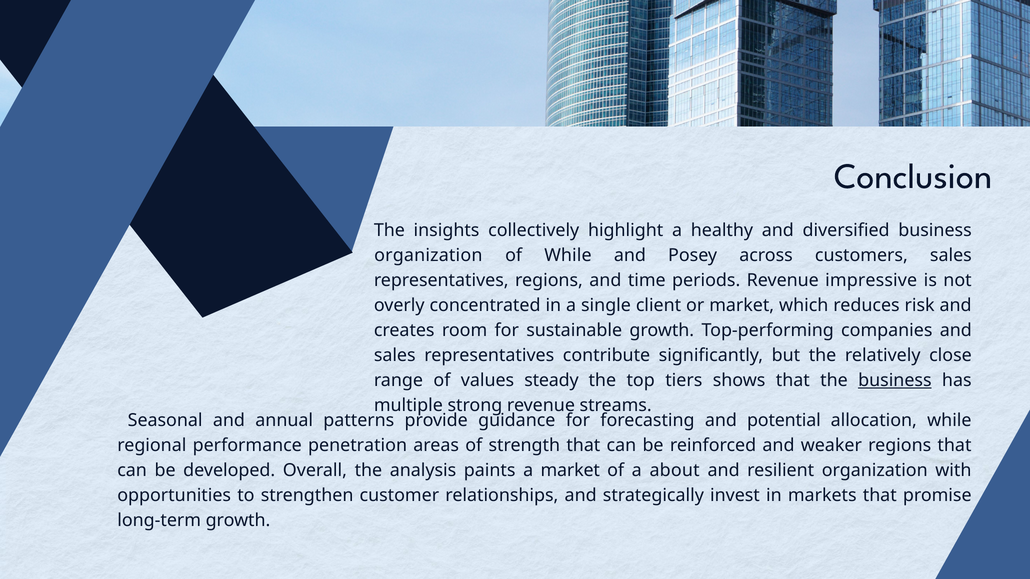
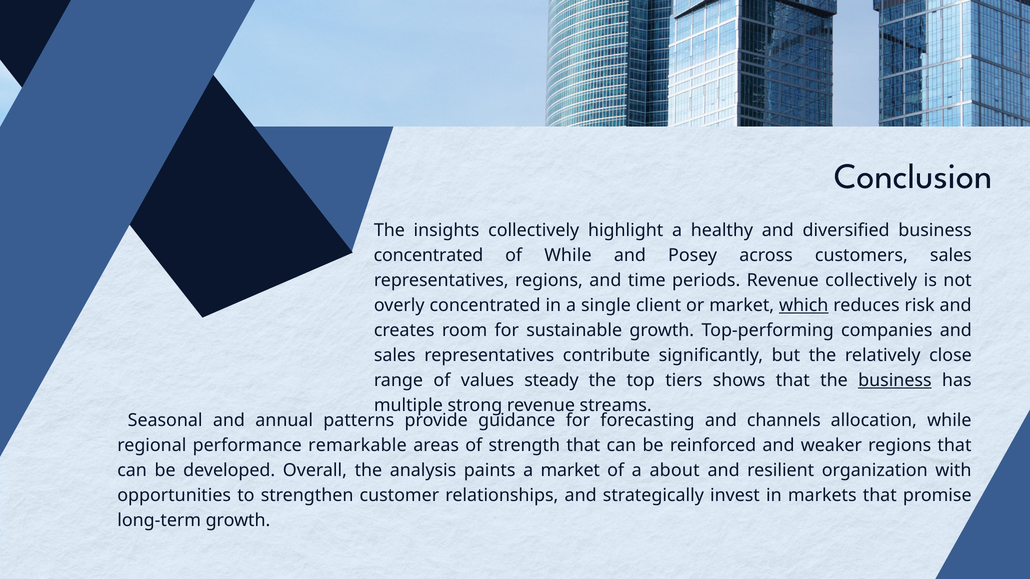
organization at (428, 255): organization -> concentrated
Revenue impressive: impressive -> collectively
which underline: none -> present
potential: potential -> channels
penetration: penetration -> remarkable
